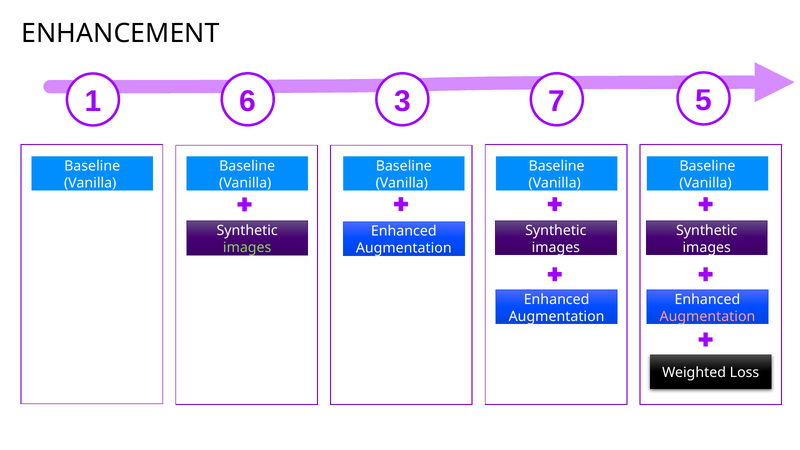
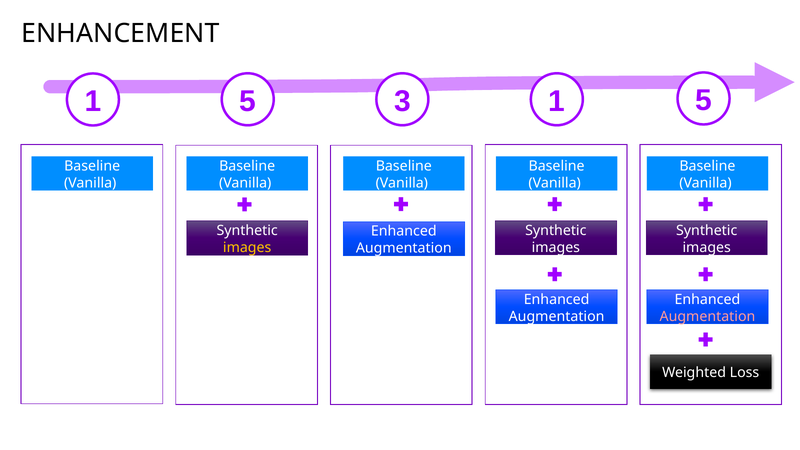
6 at (248, 101): 6 -> 5
3 7: 7 -> 1
images at (247, 248) colour: light green -> yellow
